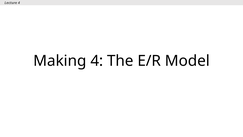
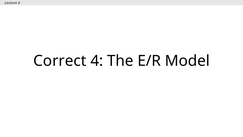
Making: Making -> Correct
